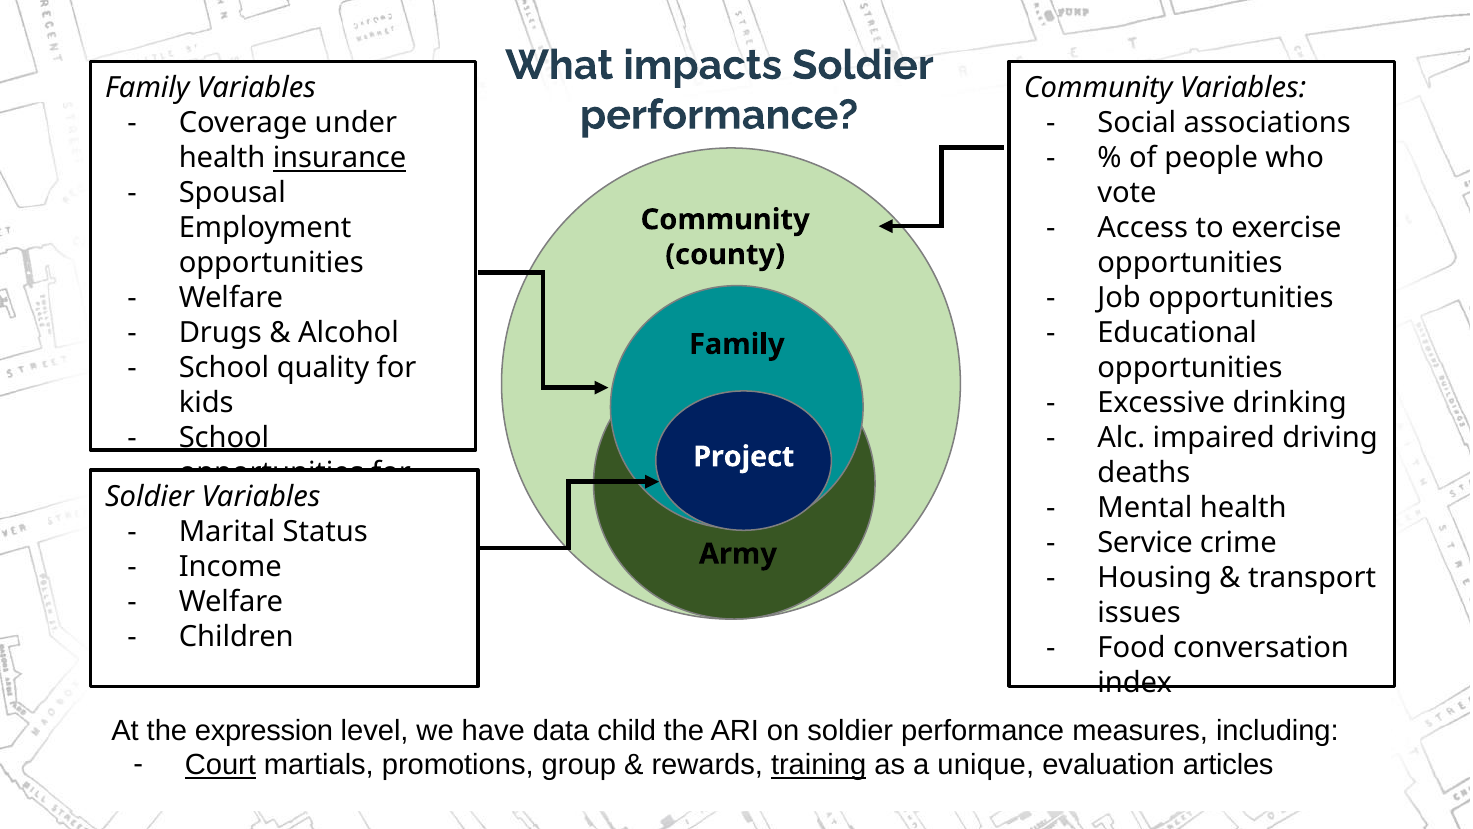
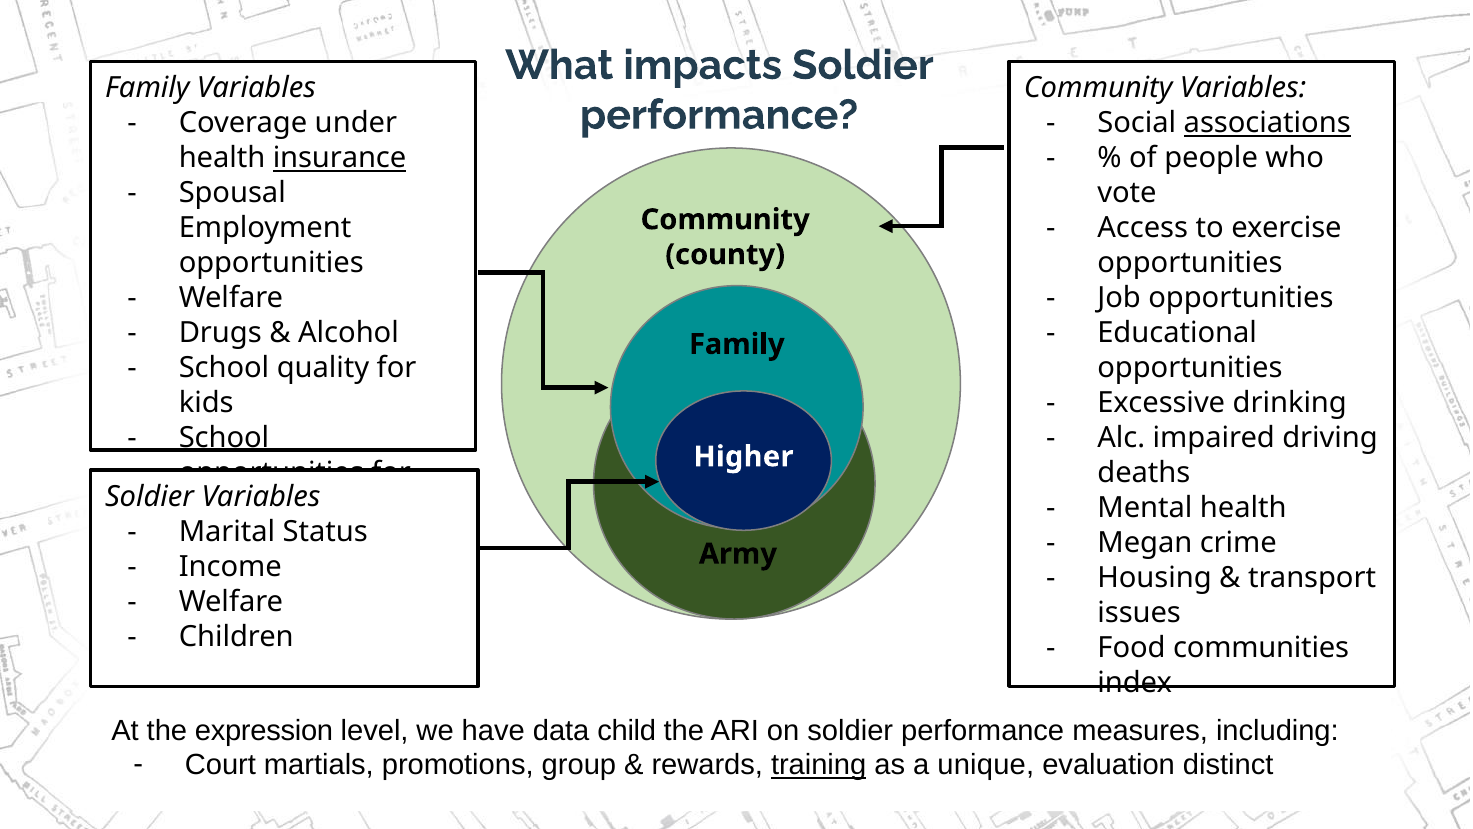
associations underline: none -> present
Project: Project -> Higher
Service: Service -> Megan
conversation: conversation -> communities
Court underline: present -> none
articles: articles -> distinct
